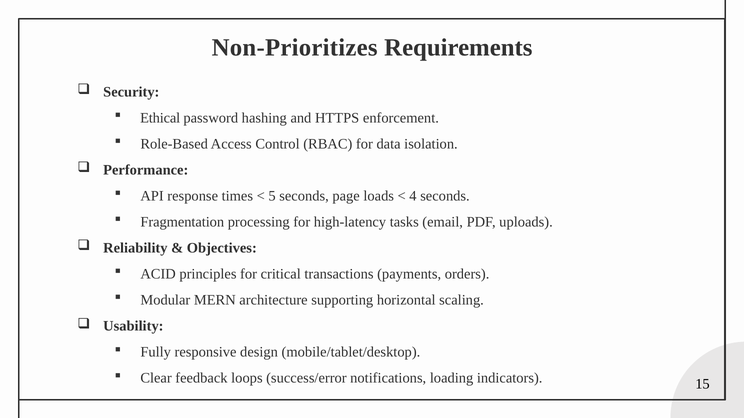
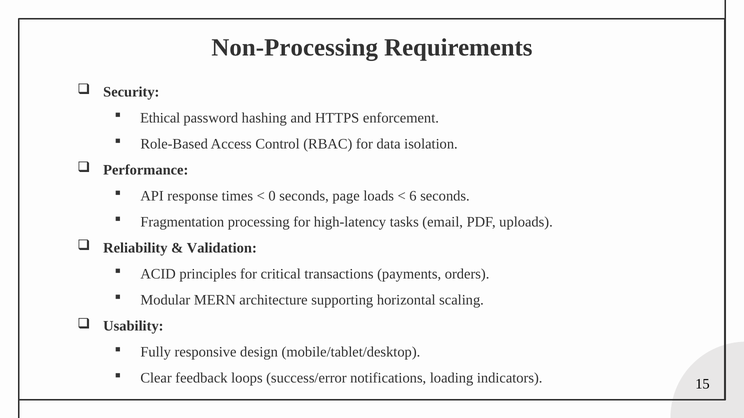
Non-Prioritizes: Non-Prioritizes -> Non-Processing
5: 5 -> 0
4: 4 -> 6
Objectives: Objectives -> Validation
